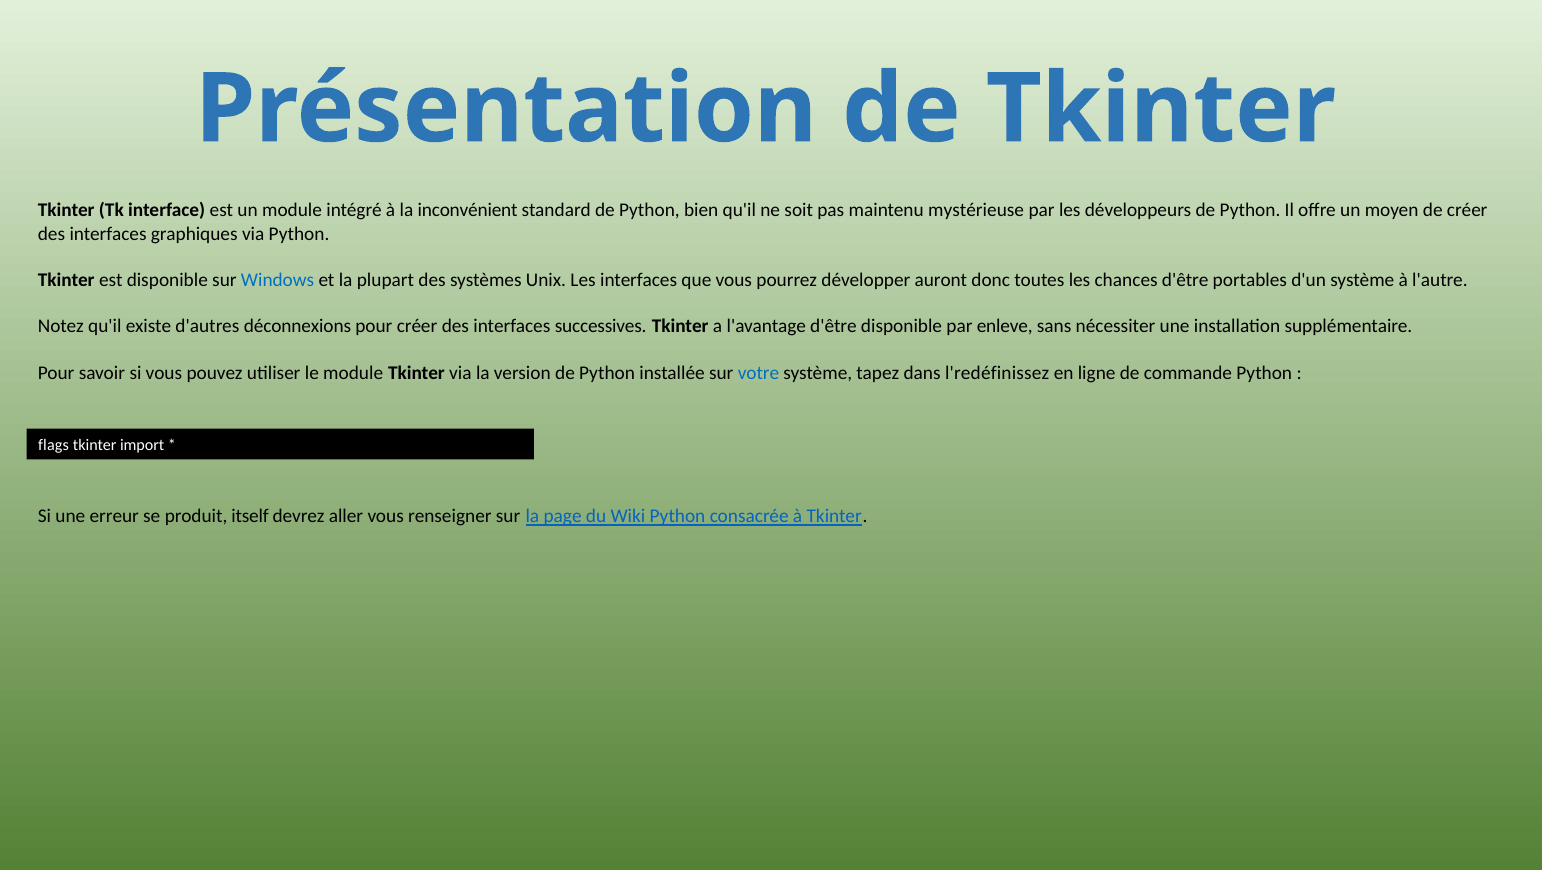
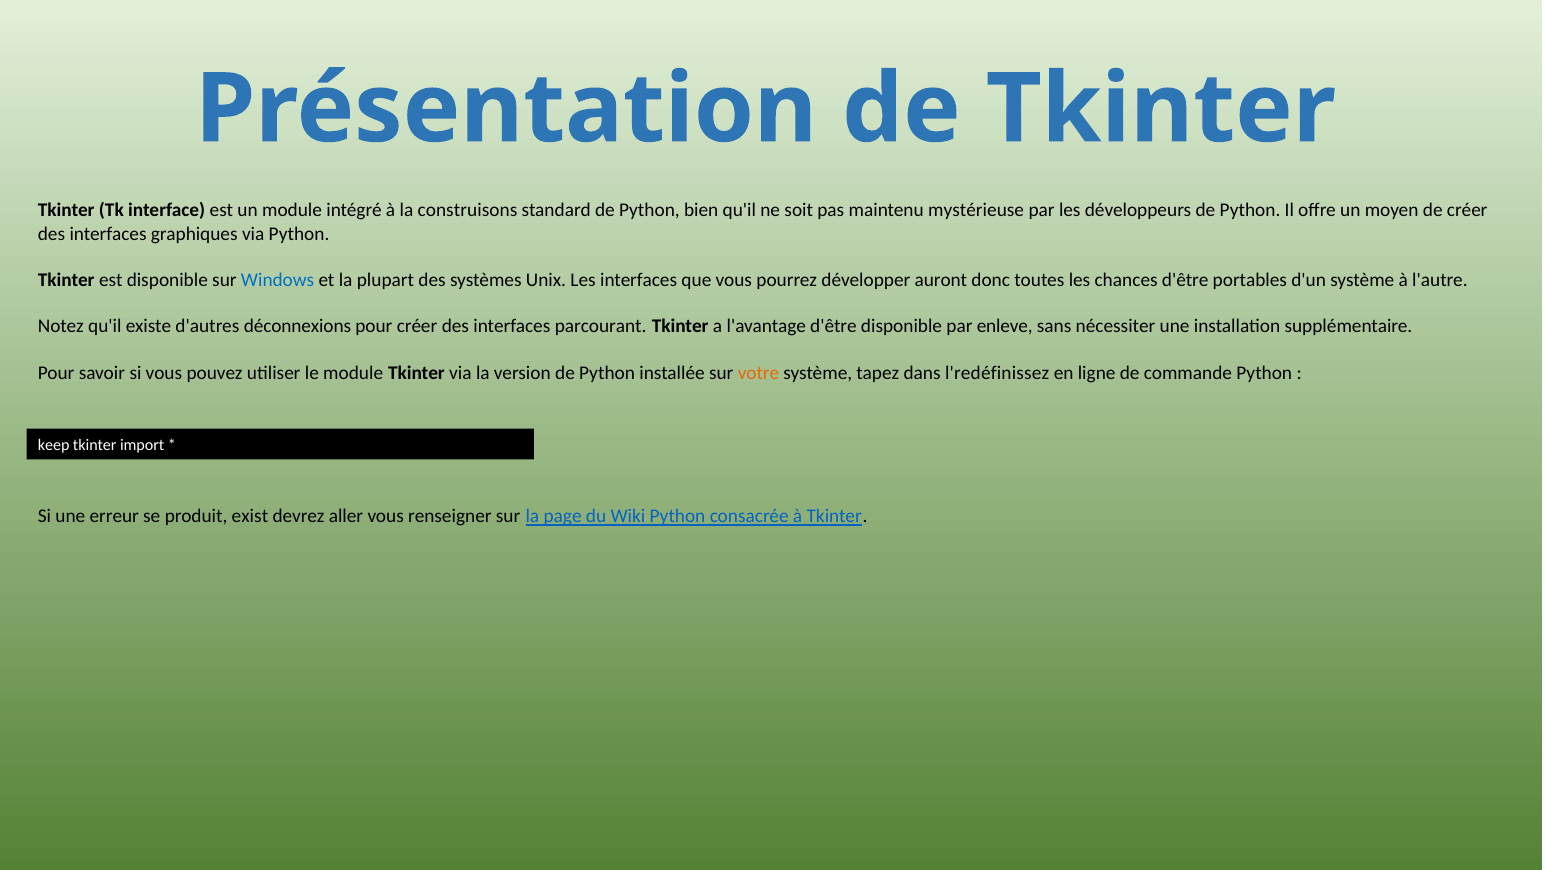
inconvénient: inconvénient -> construisons
successives: successives -> parcourant
votre colour: blue -> orange
flags: flags -> keep
itself: itself -> exist
